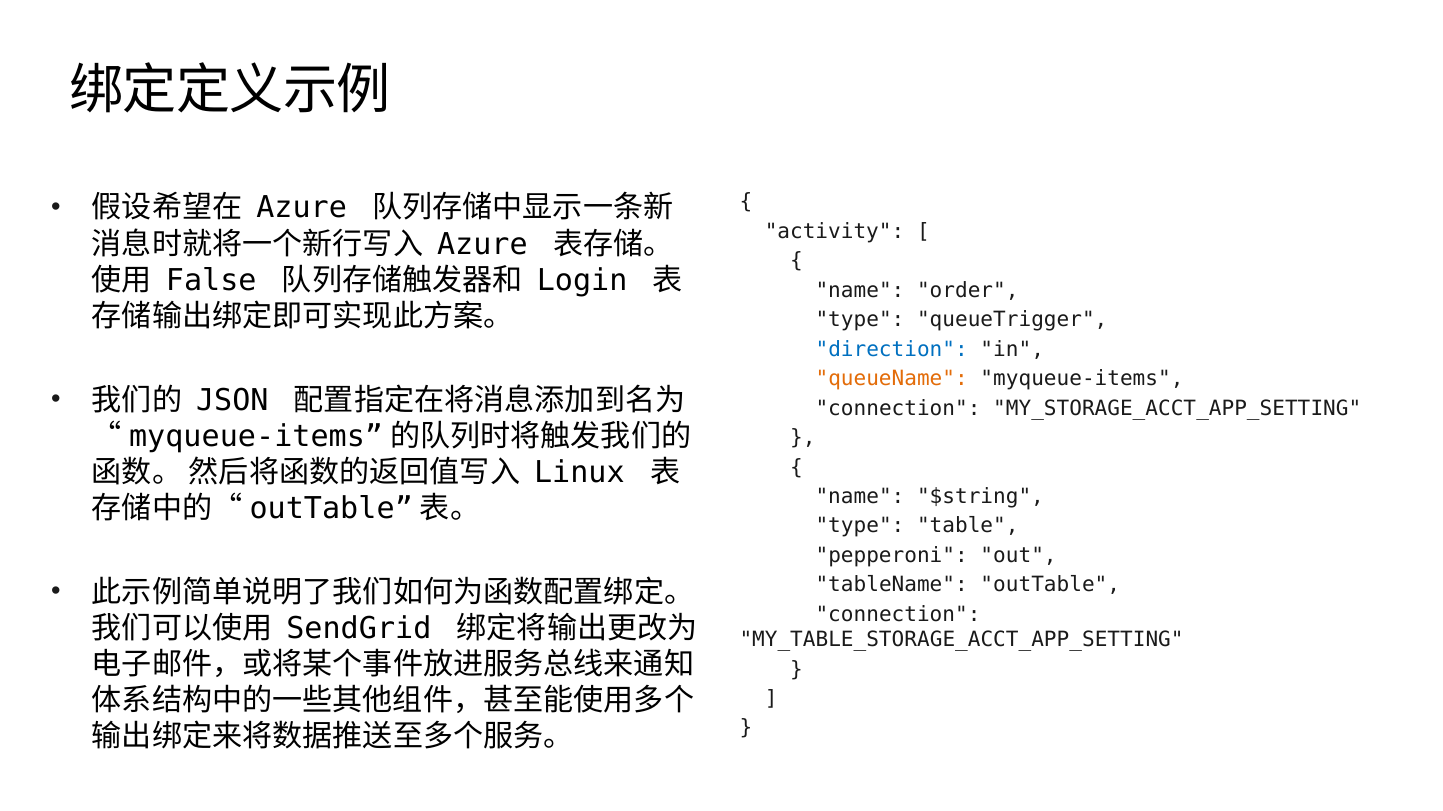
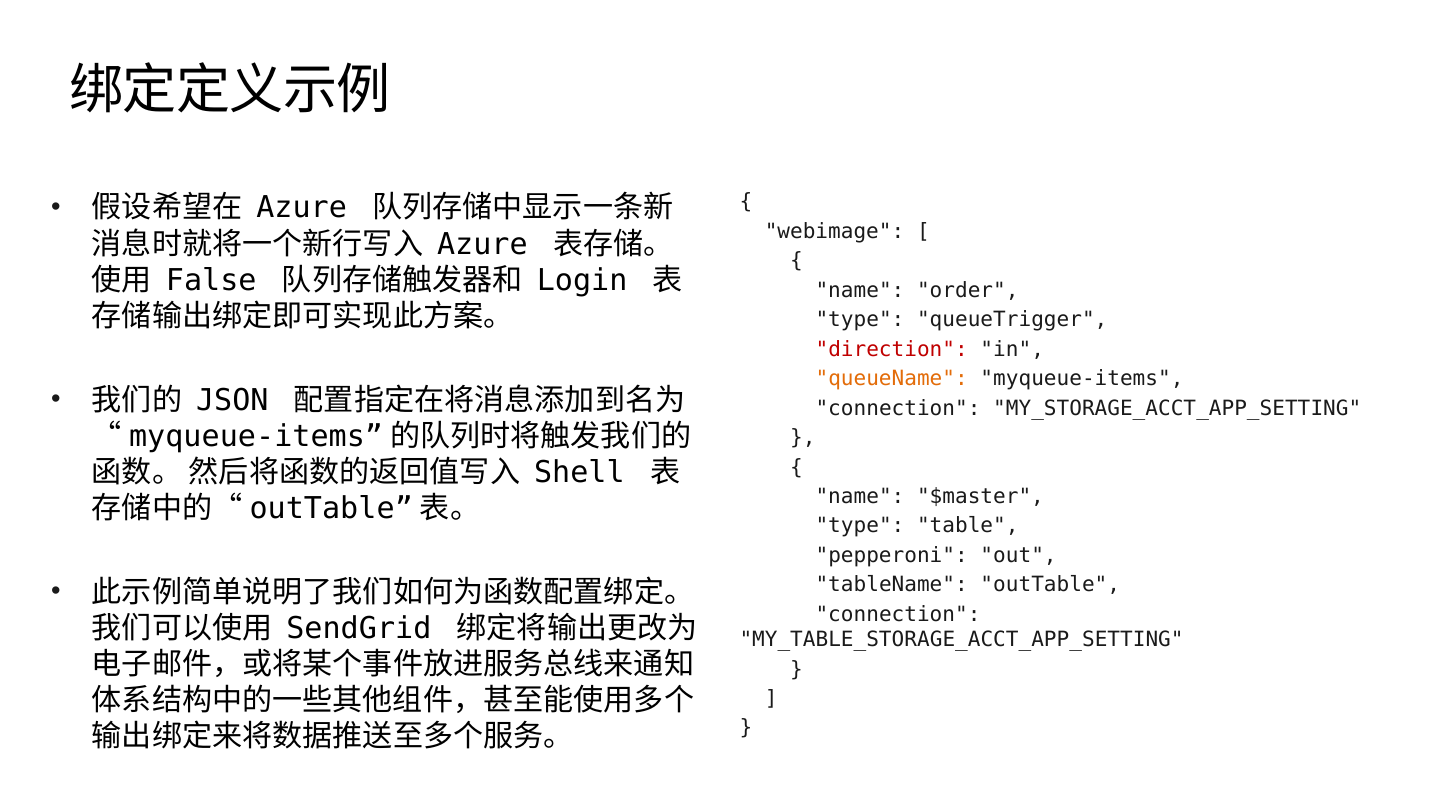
activity: activity -> webimage
direction colour: blue -> red
Linux: Linux -> Shell
$string: $string -> $master
